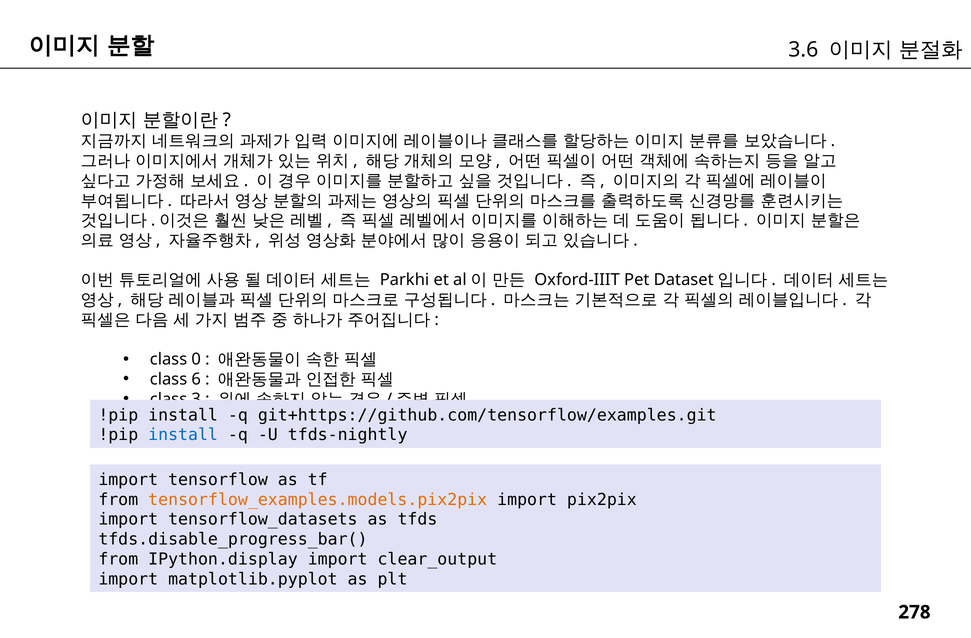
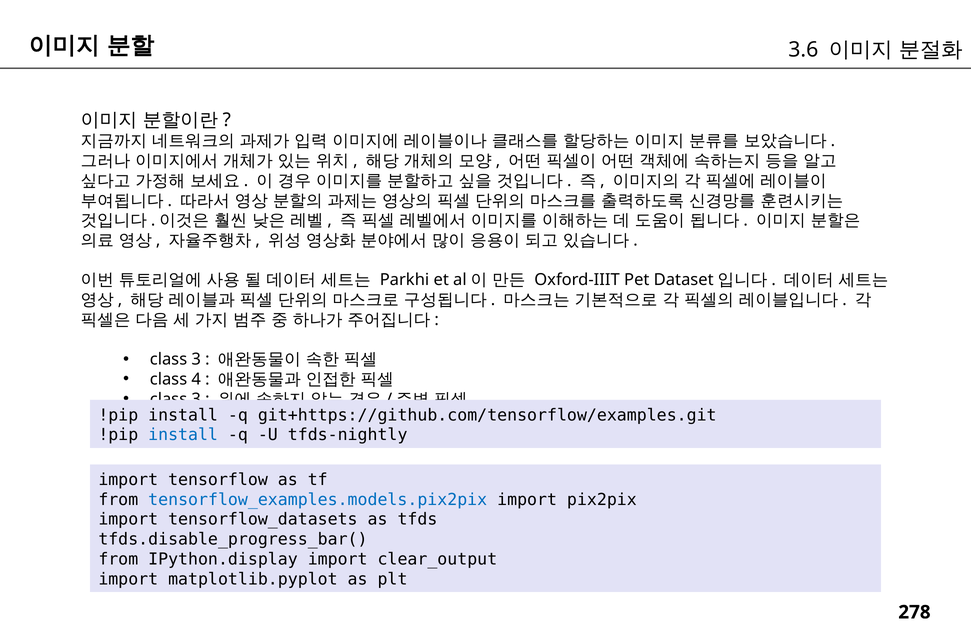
0 at (196, 359): 0 -> 3
6: 6 -> 4
tensorflow_examples.models.pix2pix colour: orange -> blue
